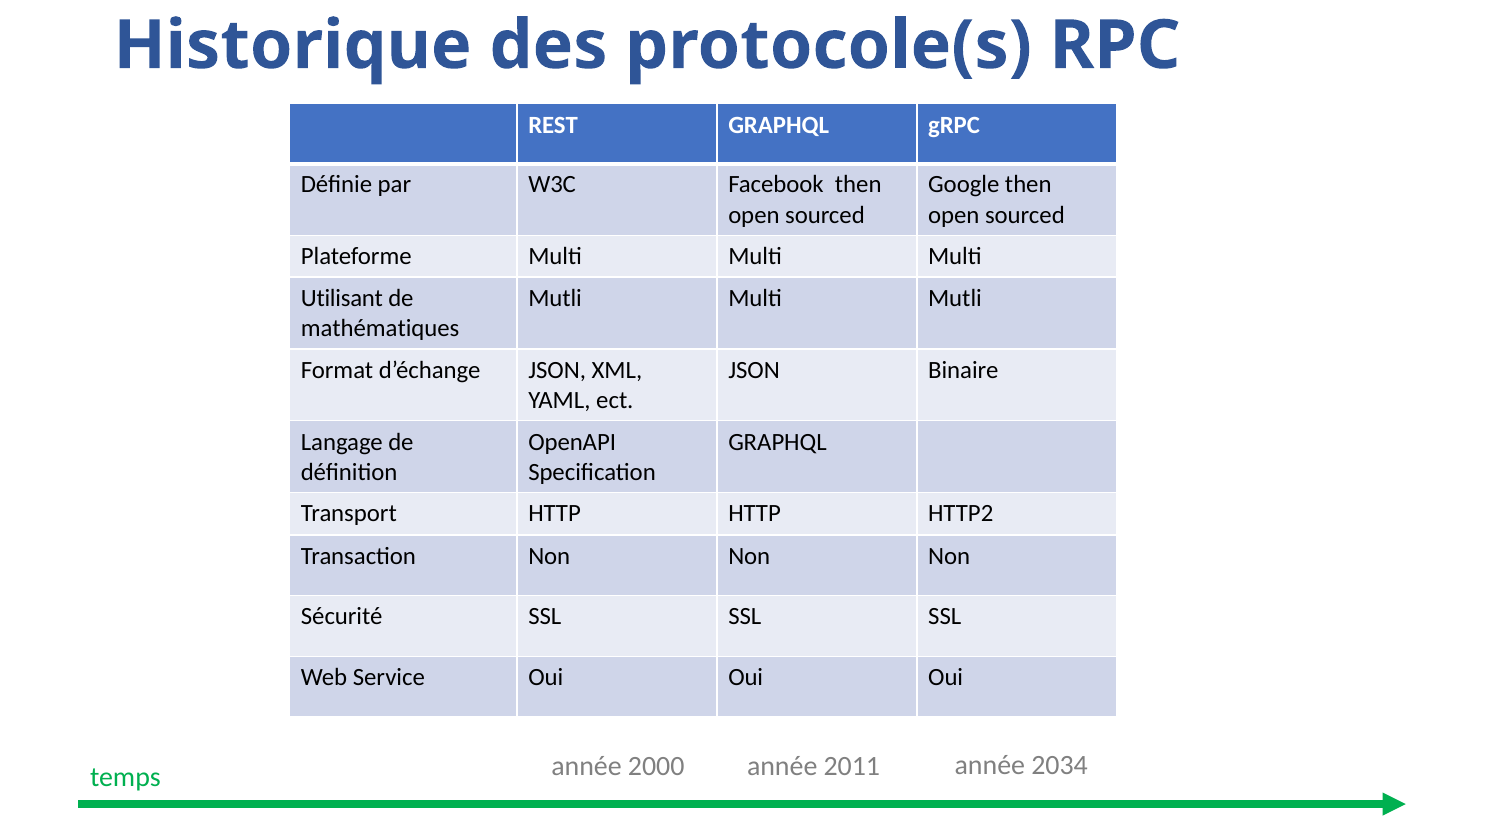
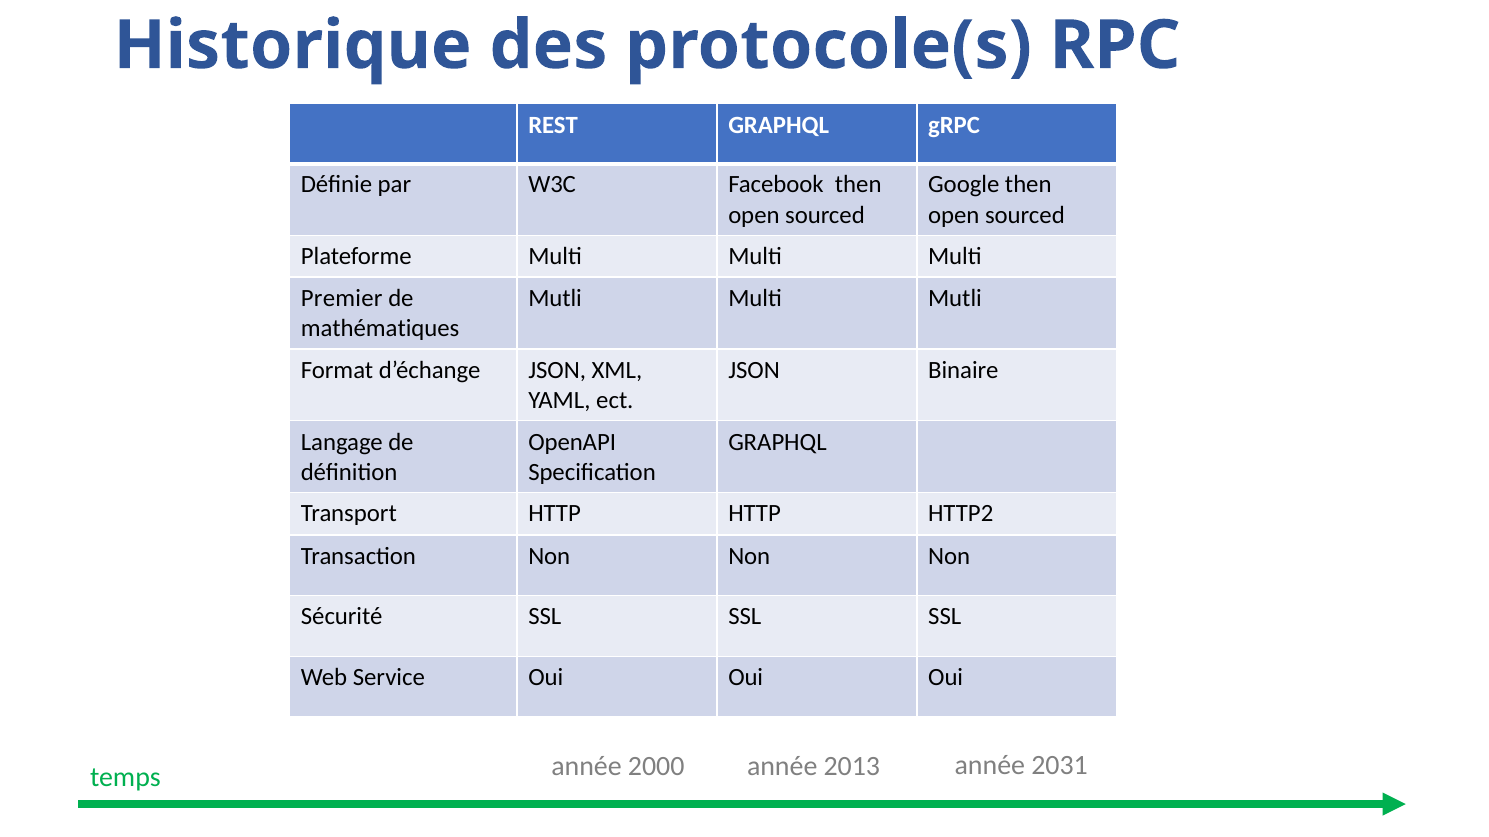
Utilisant: Utilisant -> Premier
2011: 2011 -> 2013
2034: 2034 -> 2031
